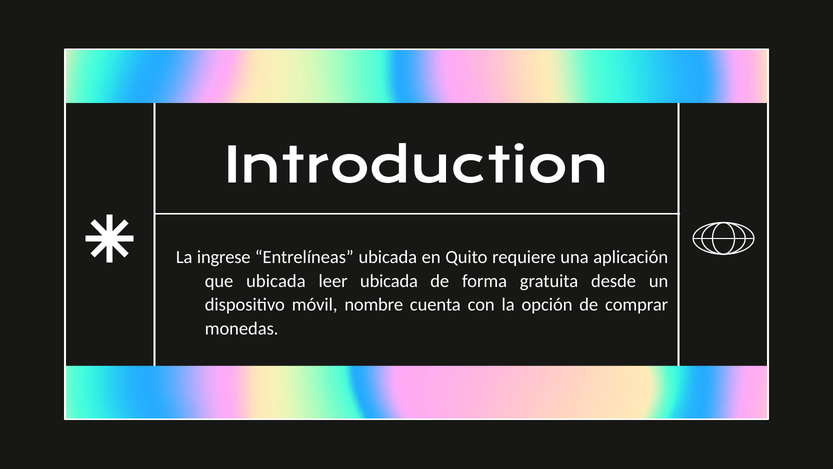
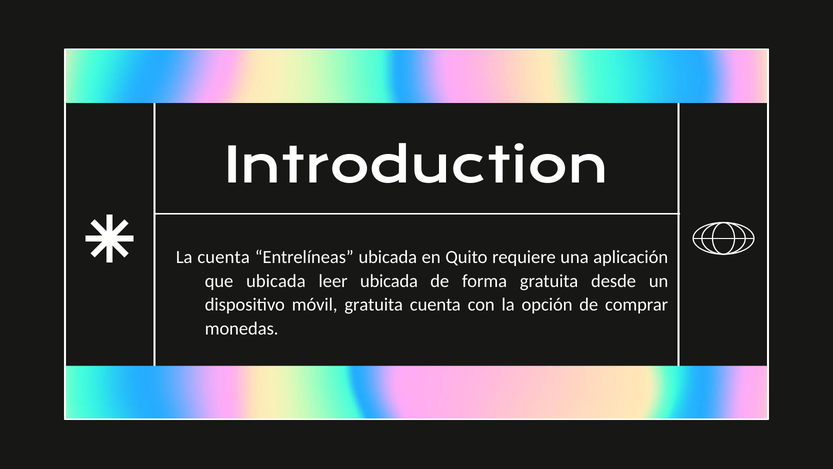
La ingrese: ingrese -> cuenta
móvil nombre: nombre -> gratuita
